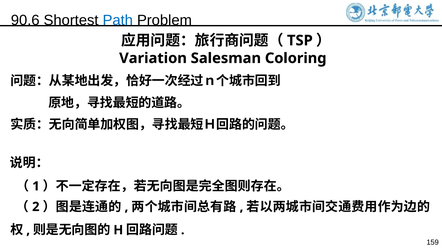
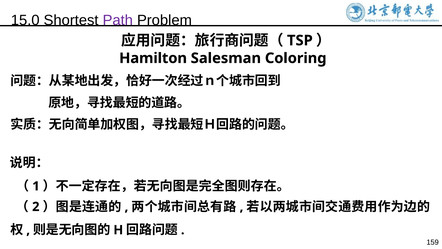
90.6: 90.6 -> 15.0
Path colour: blue -> purple
Variation: Variation -> Hamilton
